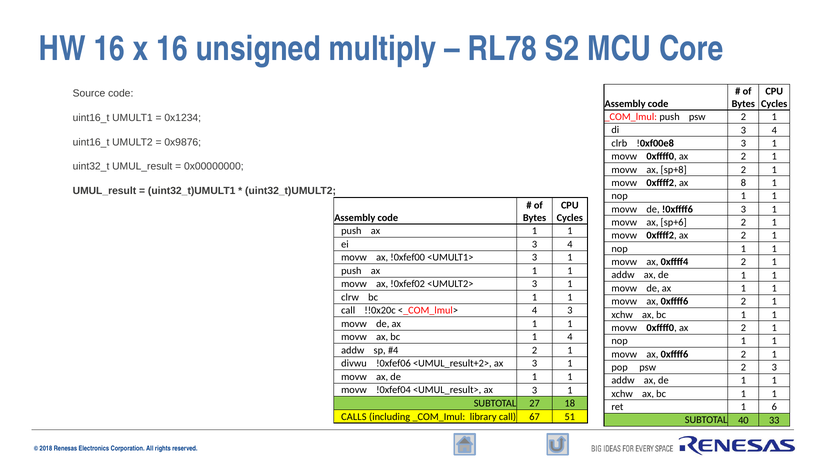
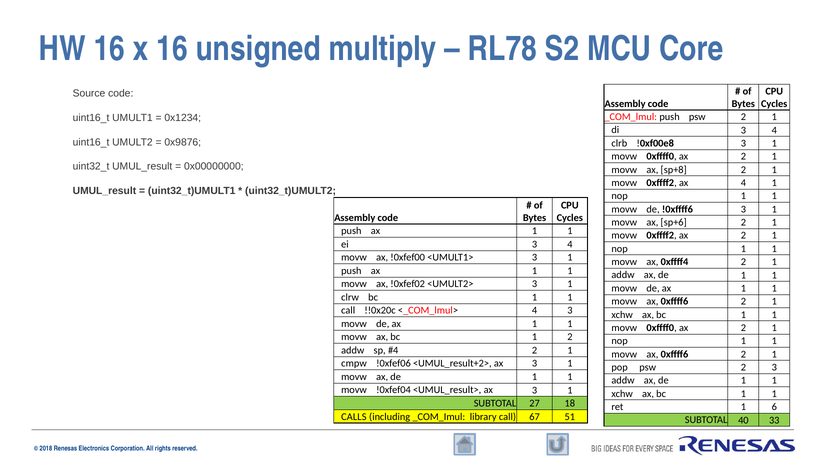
ax 8: 8 -> 4
1 4: 4 -> 2
divwu: divwu -> cmpw
